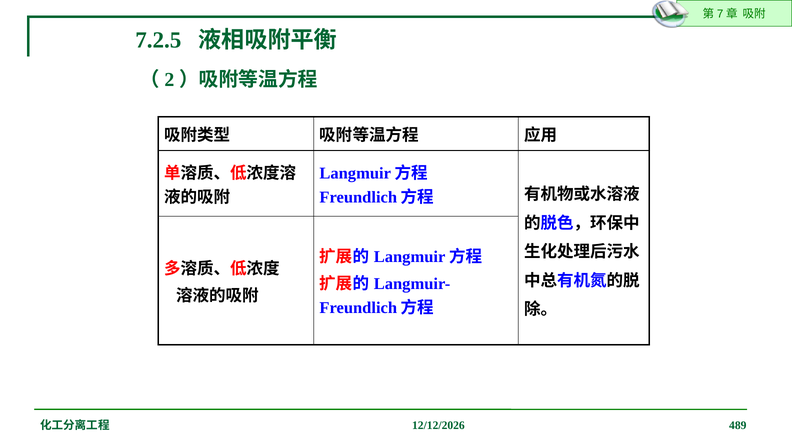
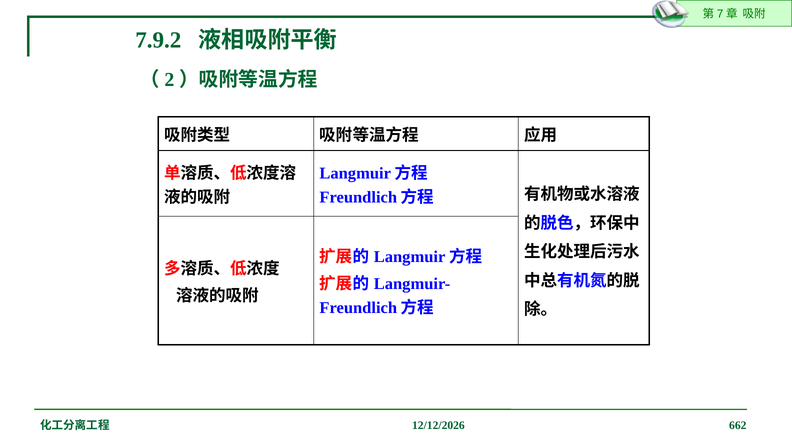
7.2.5: 7.2.5 -> 7.9.2
489: 489 -> 662
